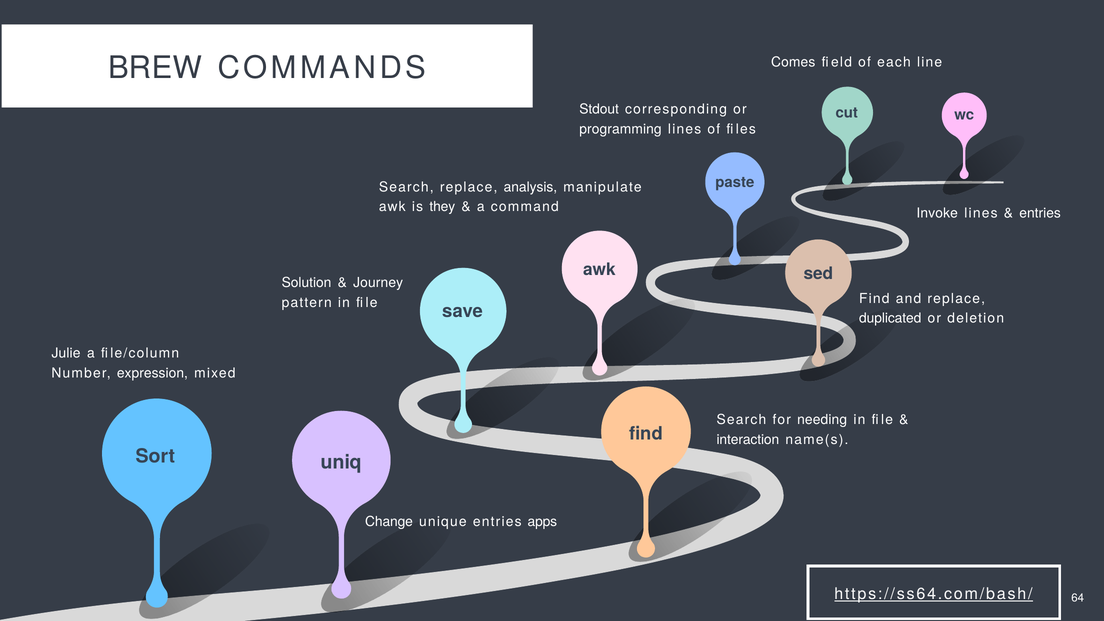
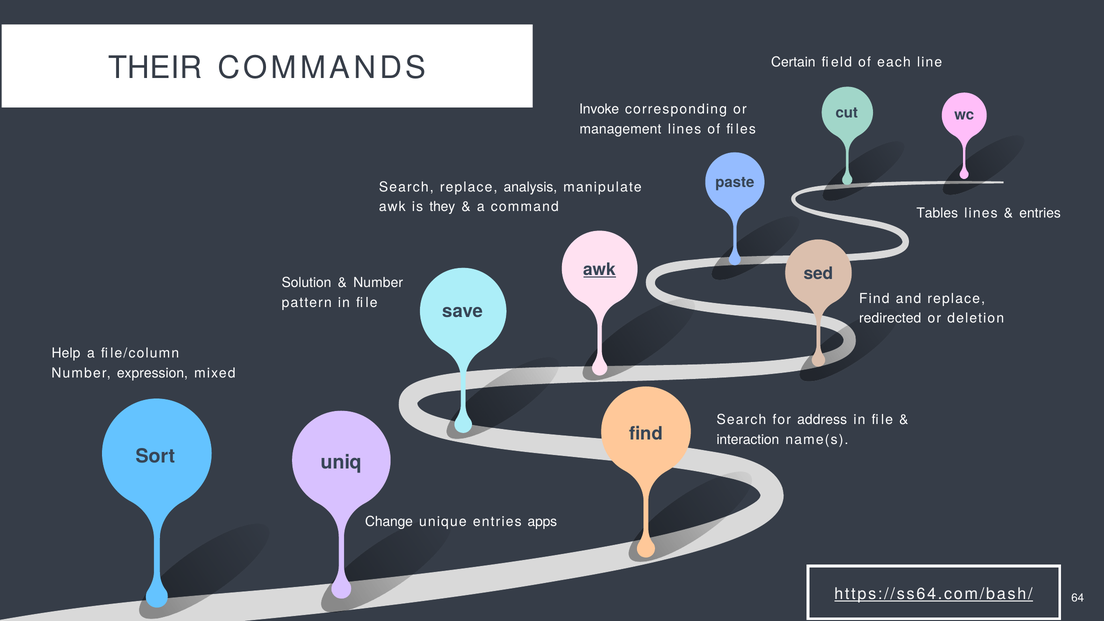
BREW: BREW -> THEIR
Comes: Comes -> Certain
Stdout: Stdout -> Invoke
programming: programming -> management
Invoke: Invoke -> Tables
awk at (600, 270) underline: none -> present
Journey at (378, 283): Journey -> Number
duplicated: duplicated -> redirected
Julie: Julie -> Help
needing: needing -> address
